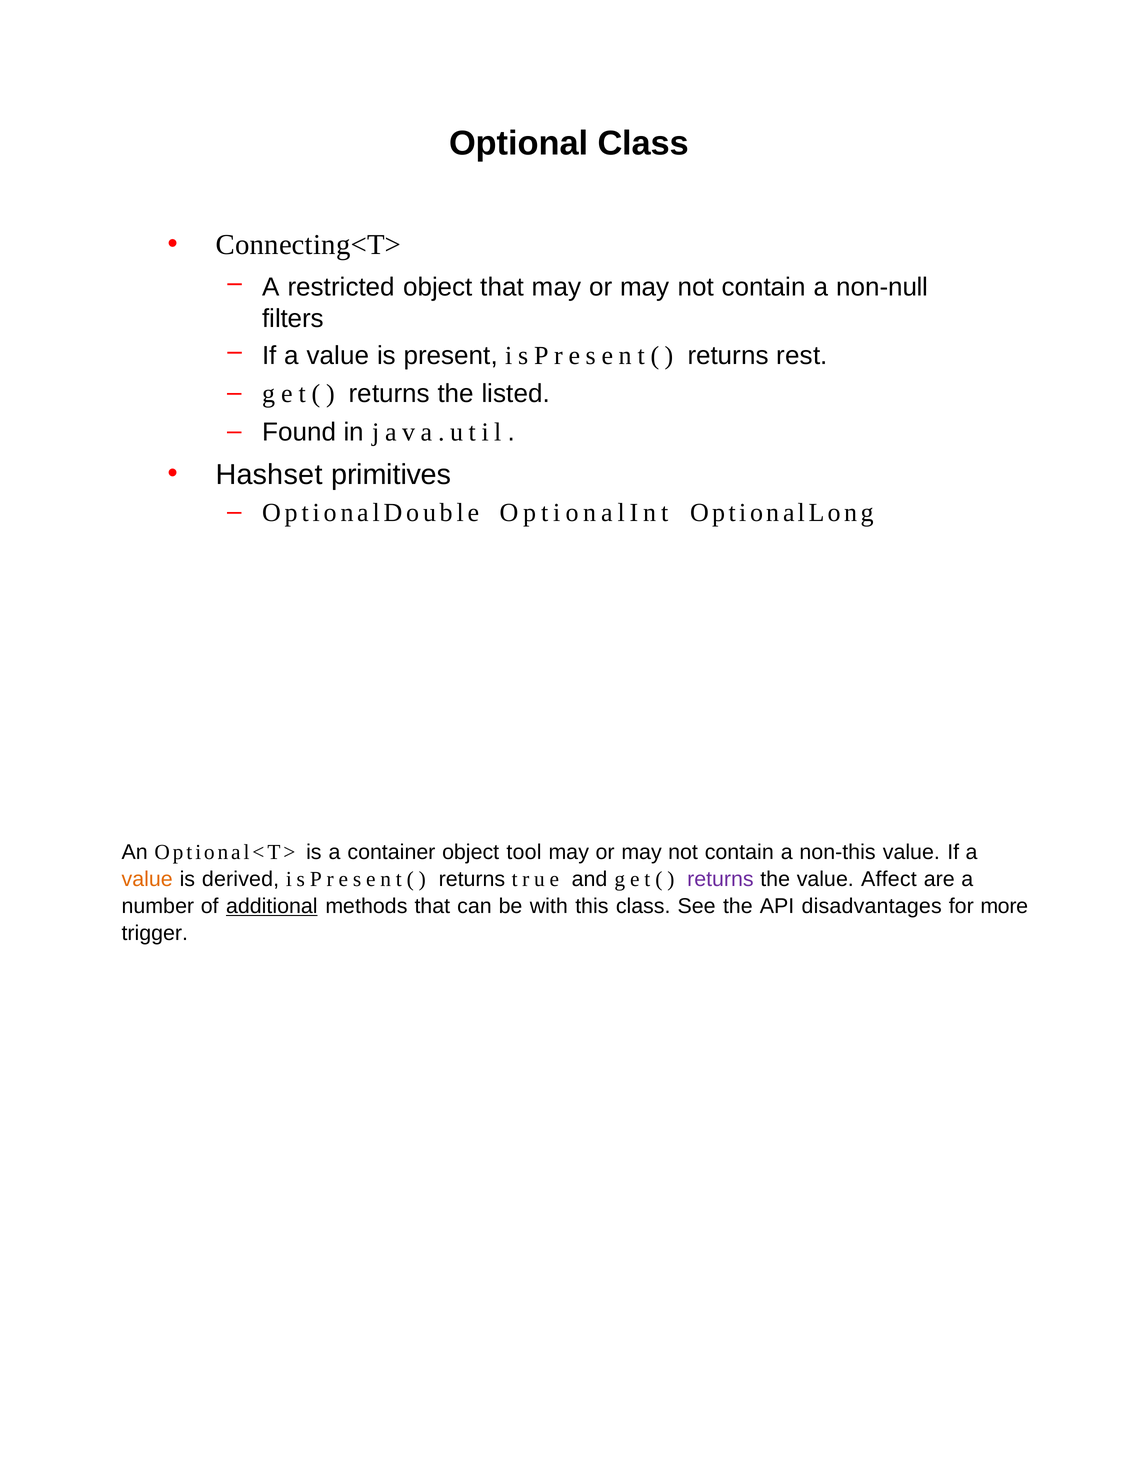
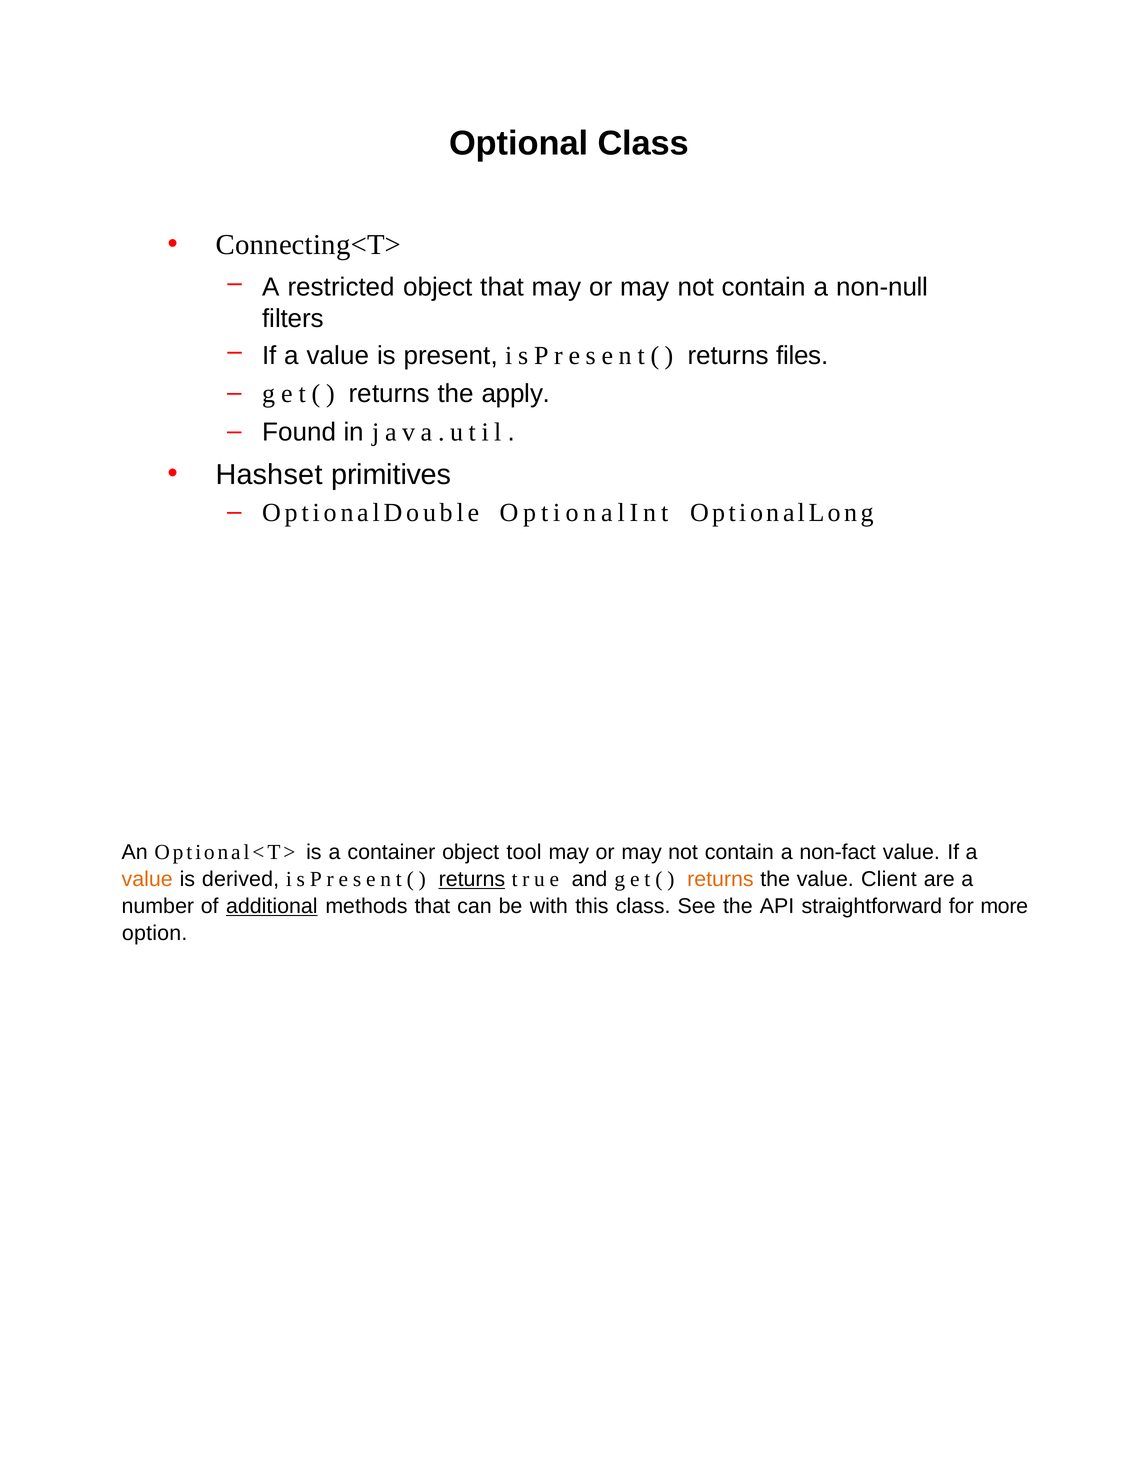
rest: rest -> files
listed: listed -> apply
non-this: non-this -> non-fact
returns at (472, 879) underline: none -> present
returns at (720, 879) colour: purple -> orange
Affect: Affect -> Client
disadvantages: disadvantages -> straightforward
trigger: trigger -> option
